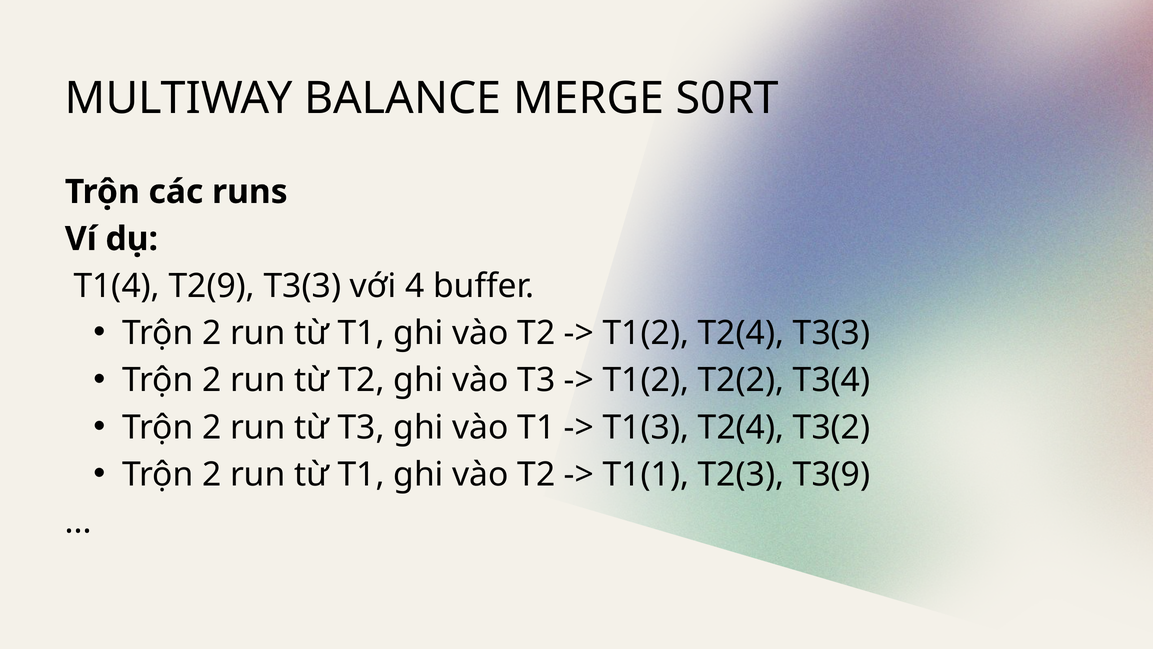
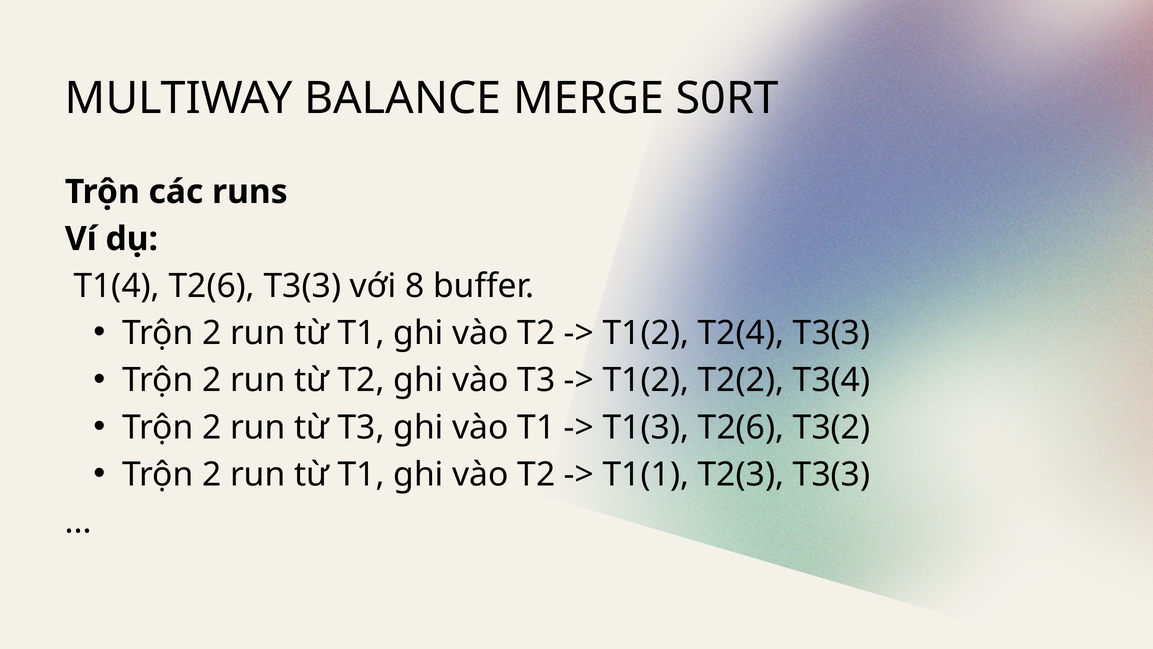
T1(4 T2(9: T2(9 -> T2(6
4: 4 -> 8
T1(3 T2(4: T2(4 -> T2(6
T2(3 T3(9: T3(9 -> T3(3
